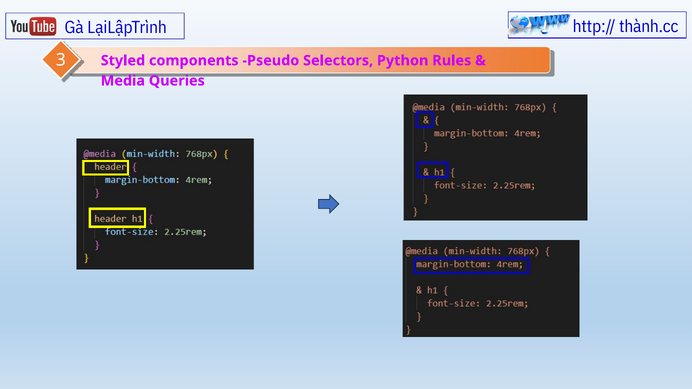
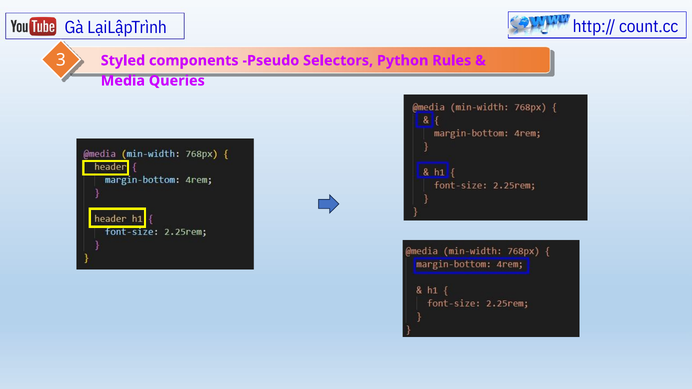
thành.cc: thành.cc -> count.cc
